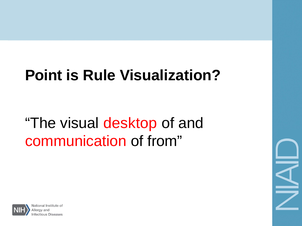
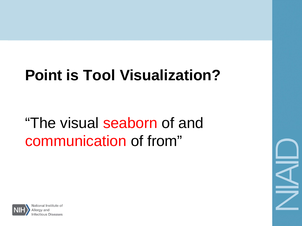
Rule: Rule -> Tool
desktop: desktop -> seaborn
